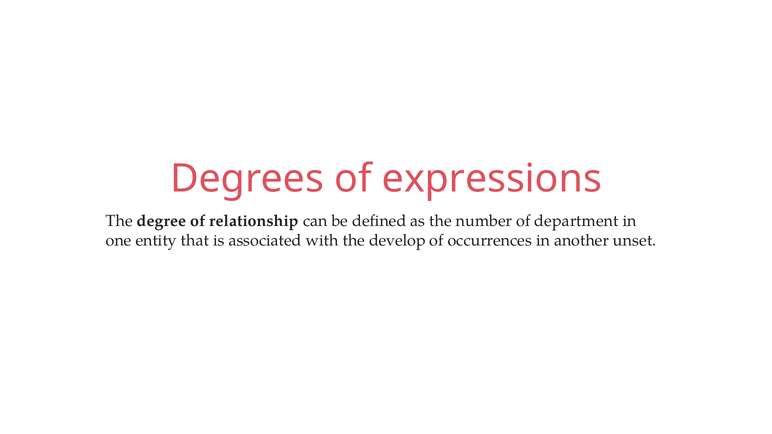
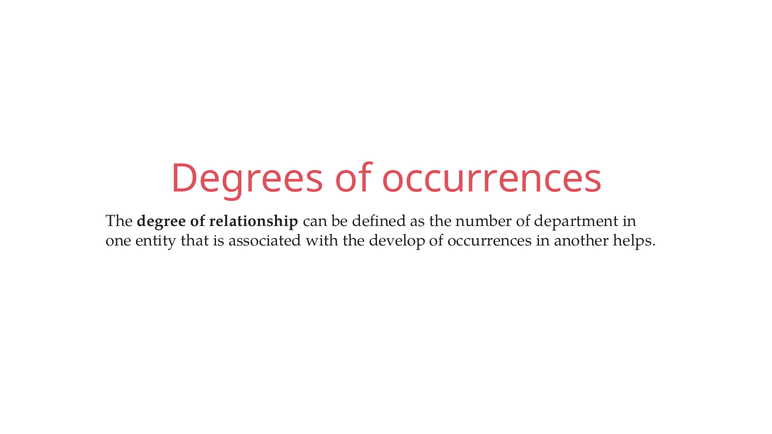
Degrees of expressions: expressions -> occurrences
unset: unset -> helps
